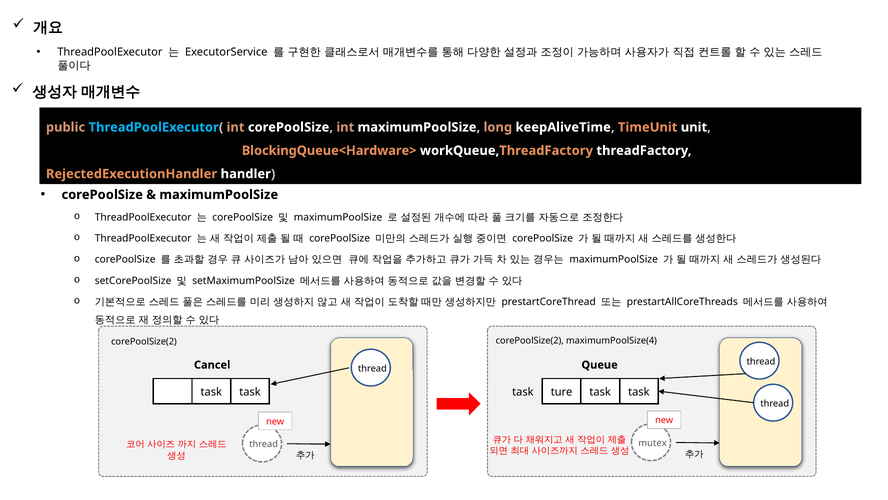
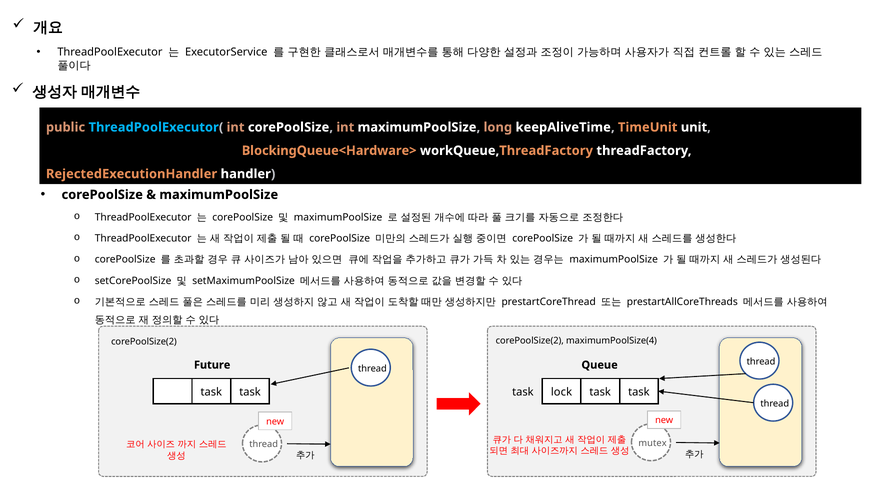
Cancel: Cancel -> Future
ture: ture -> lock
